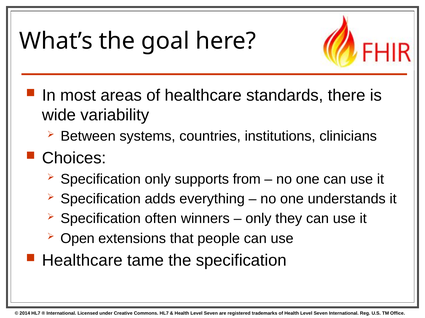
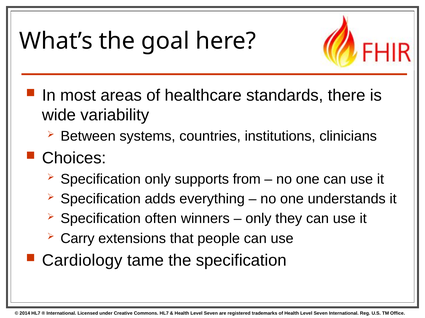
Open: Open -> Carry
Healthcare at (82, 261): Healthcare -> Cardiology
